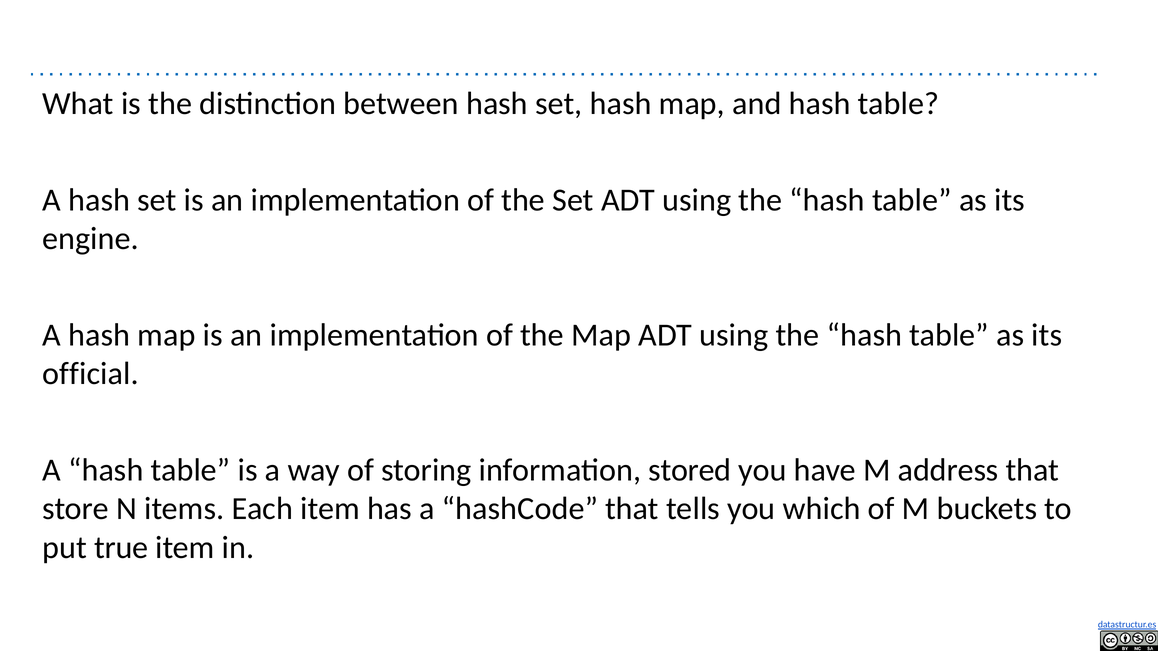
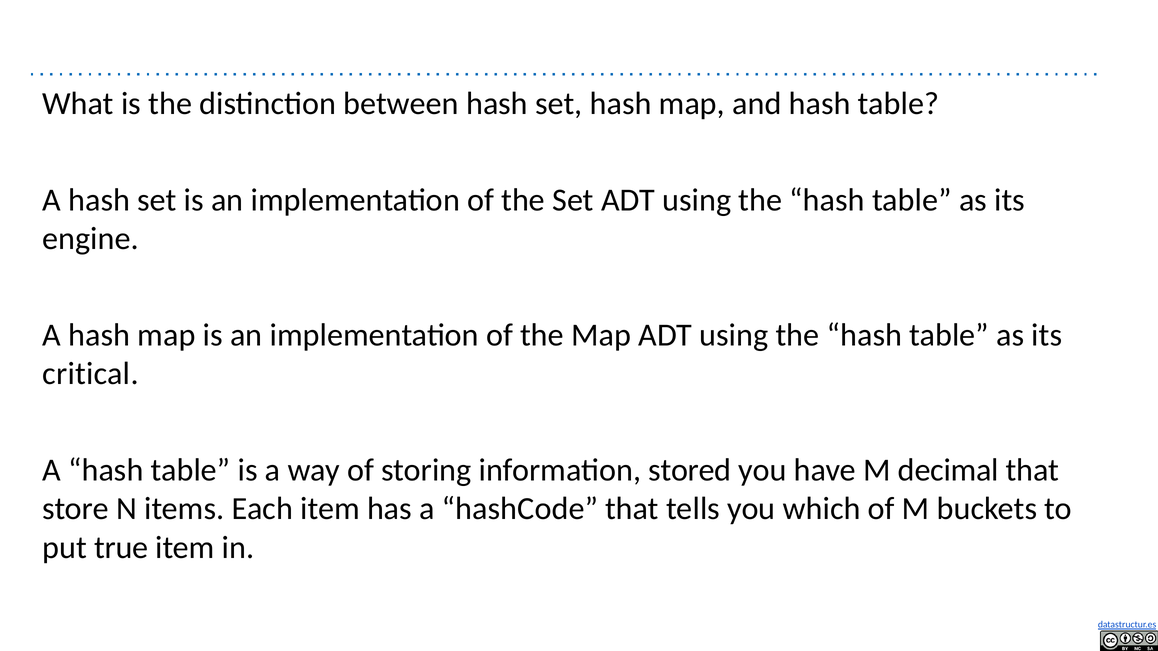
official: official -> critical
address: address -> decimal
